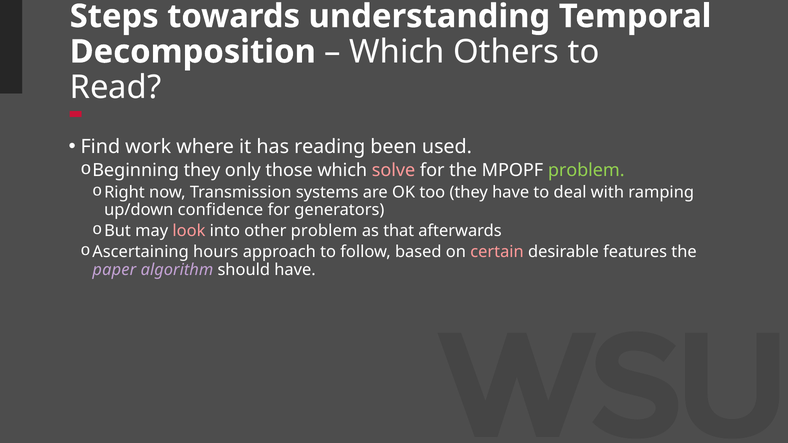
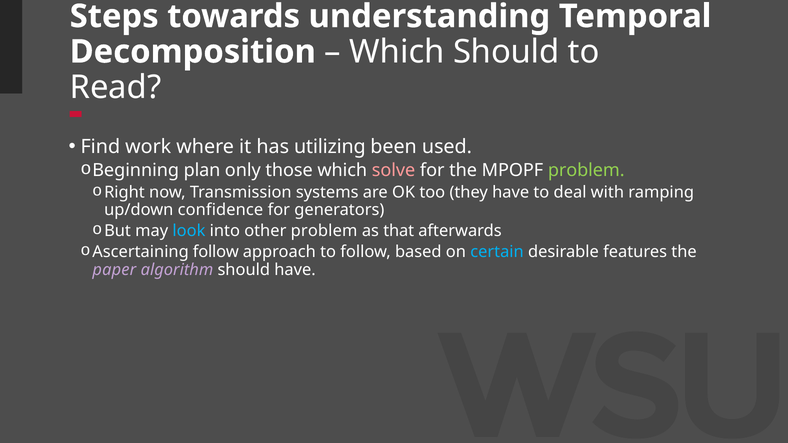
Which Others: Others -> Should
reading: reading -> utilizing
Beginning they: they -> plan
look colour: pink -> light blue
Ascertaining hours: hours -> follow
certain colour: pink -> light blue
